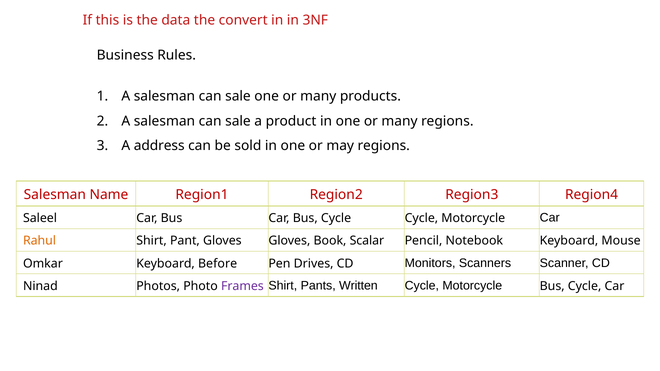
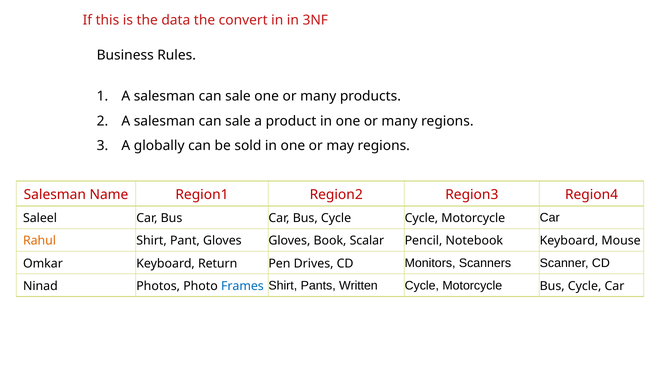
address: address -> globally
Before: Before -> Return
Frames colour: purple -> blue
